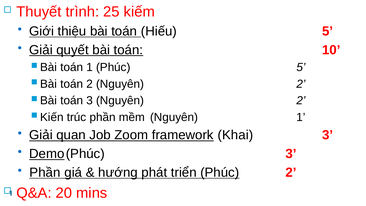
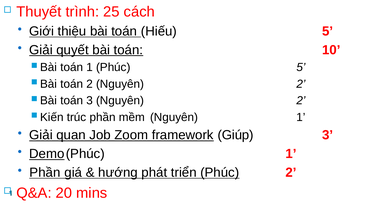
kiếm: kiếm -> cách
Khai: Khai -> Giúp
3 at (291, 154): 3 -> 1
